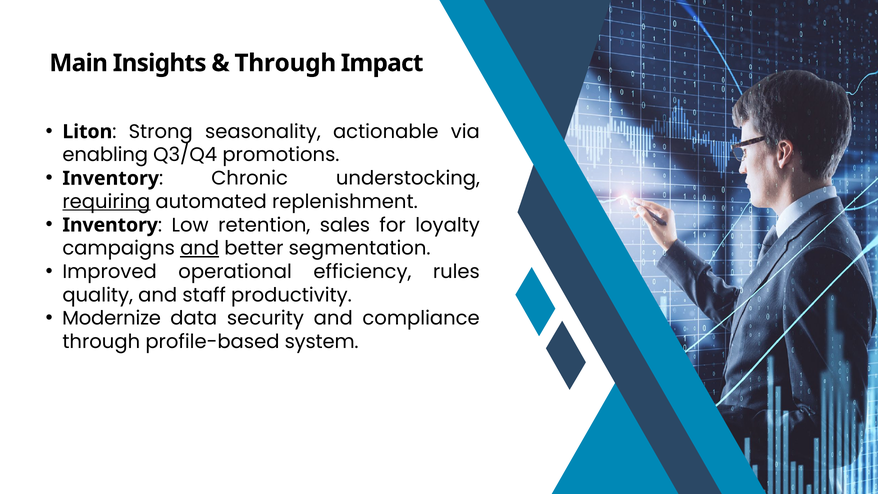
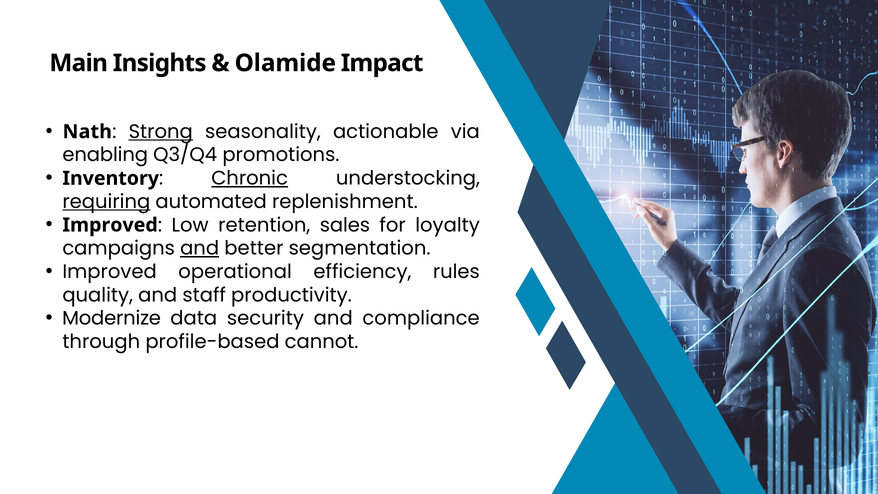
Through at (285, 63): Through -> Olamide
Liton: Liton -> Nath
Strong underline: none -> present
Chronic underline: none -> present
Inventory at (110, 225): Inventory -> Improved
system: system -> cannot
